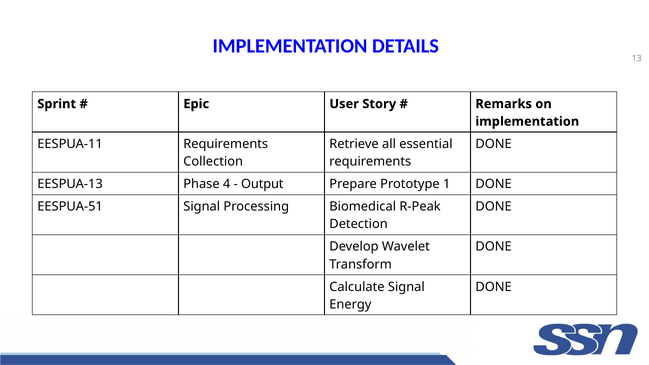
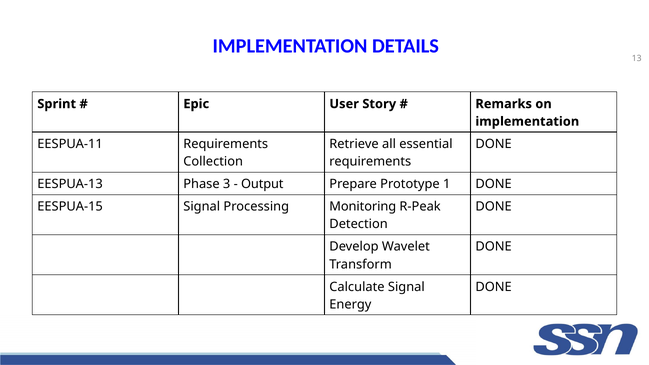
4: 4 -> 3
EESPUA-51: EESPUA-51 -> EESPUA-15
Biomedical: Biomedical -> Monitoring
